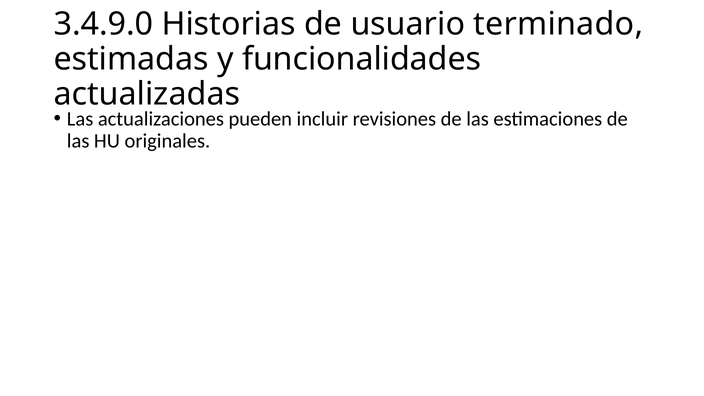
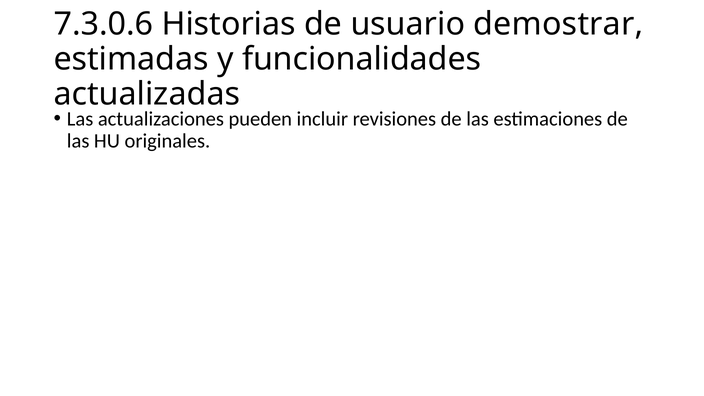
3.4.9.0: 3.4.9.0 -> 7.3.0.6
terminado: terminado -> demostrar
